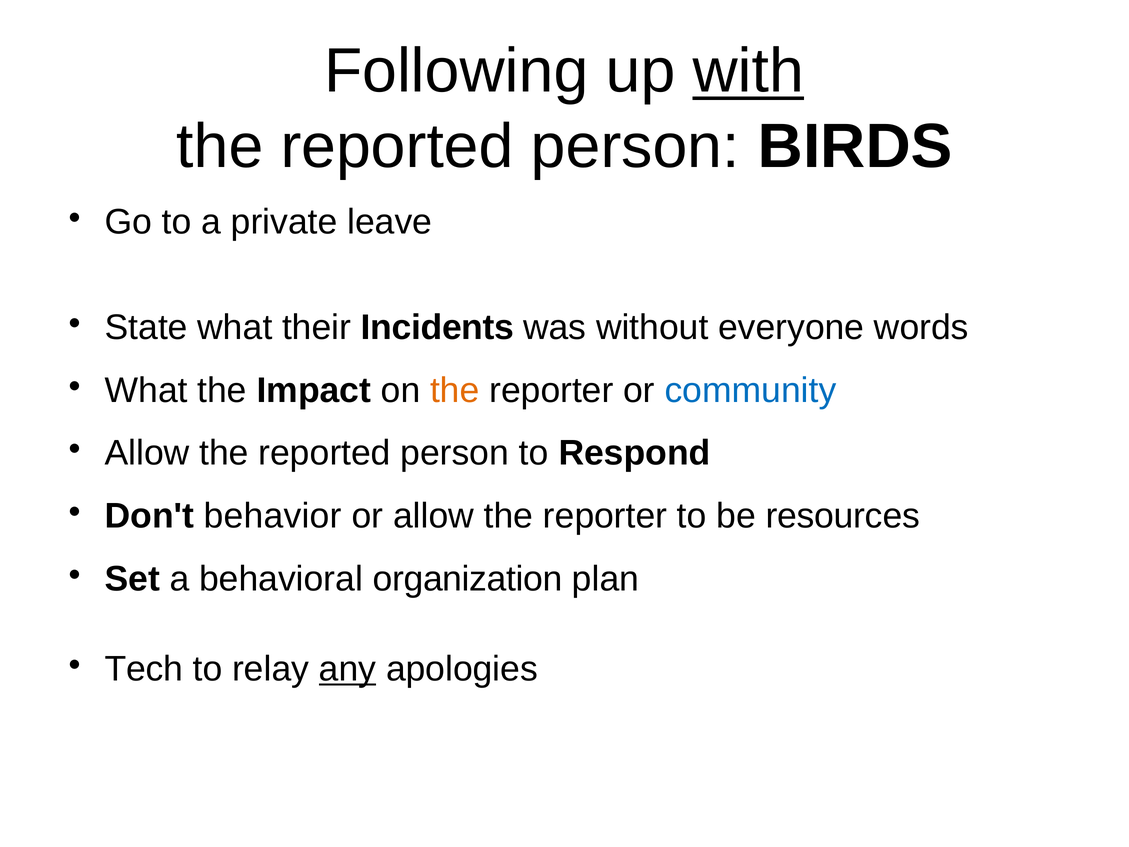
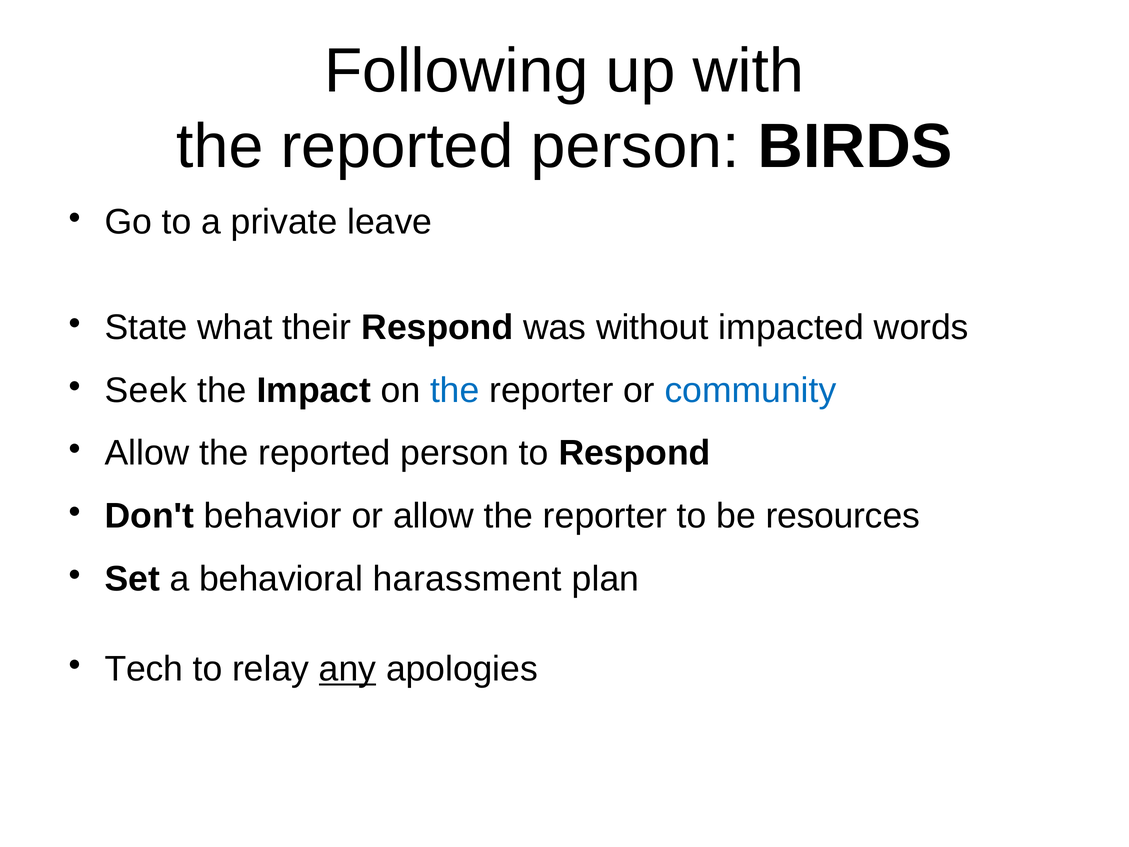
with underline: present -> none
their Incidents: Incidents -> Respond
everyone: everyone -> impacted
What at (146, 390): What -> Seek
the at (455, 390) colour: orange -> blue
organization: organization -> harassment
